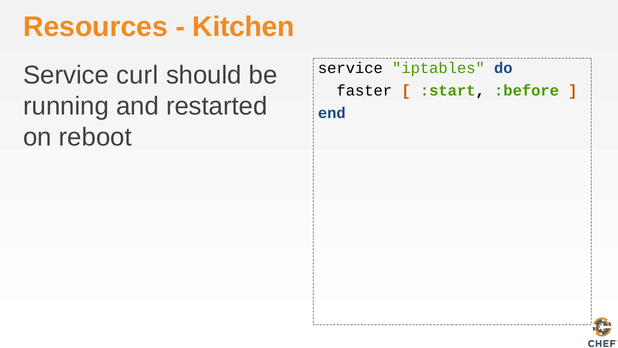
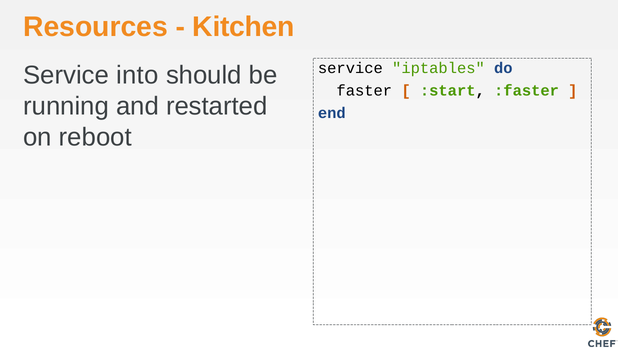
curl: curl -> into
:before: :before -> :faster
